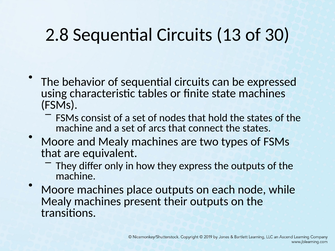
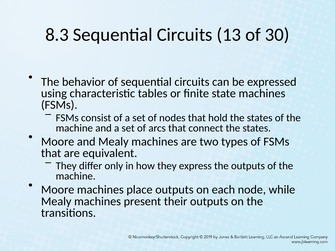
2.8: 2.8 -> 8.3
